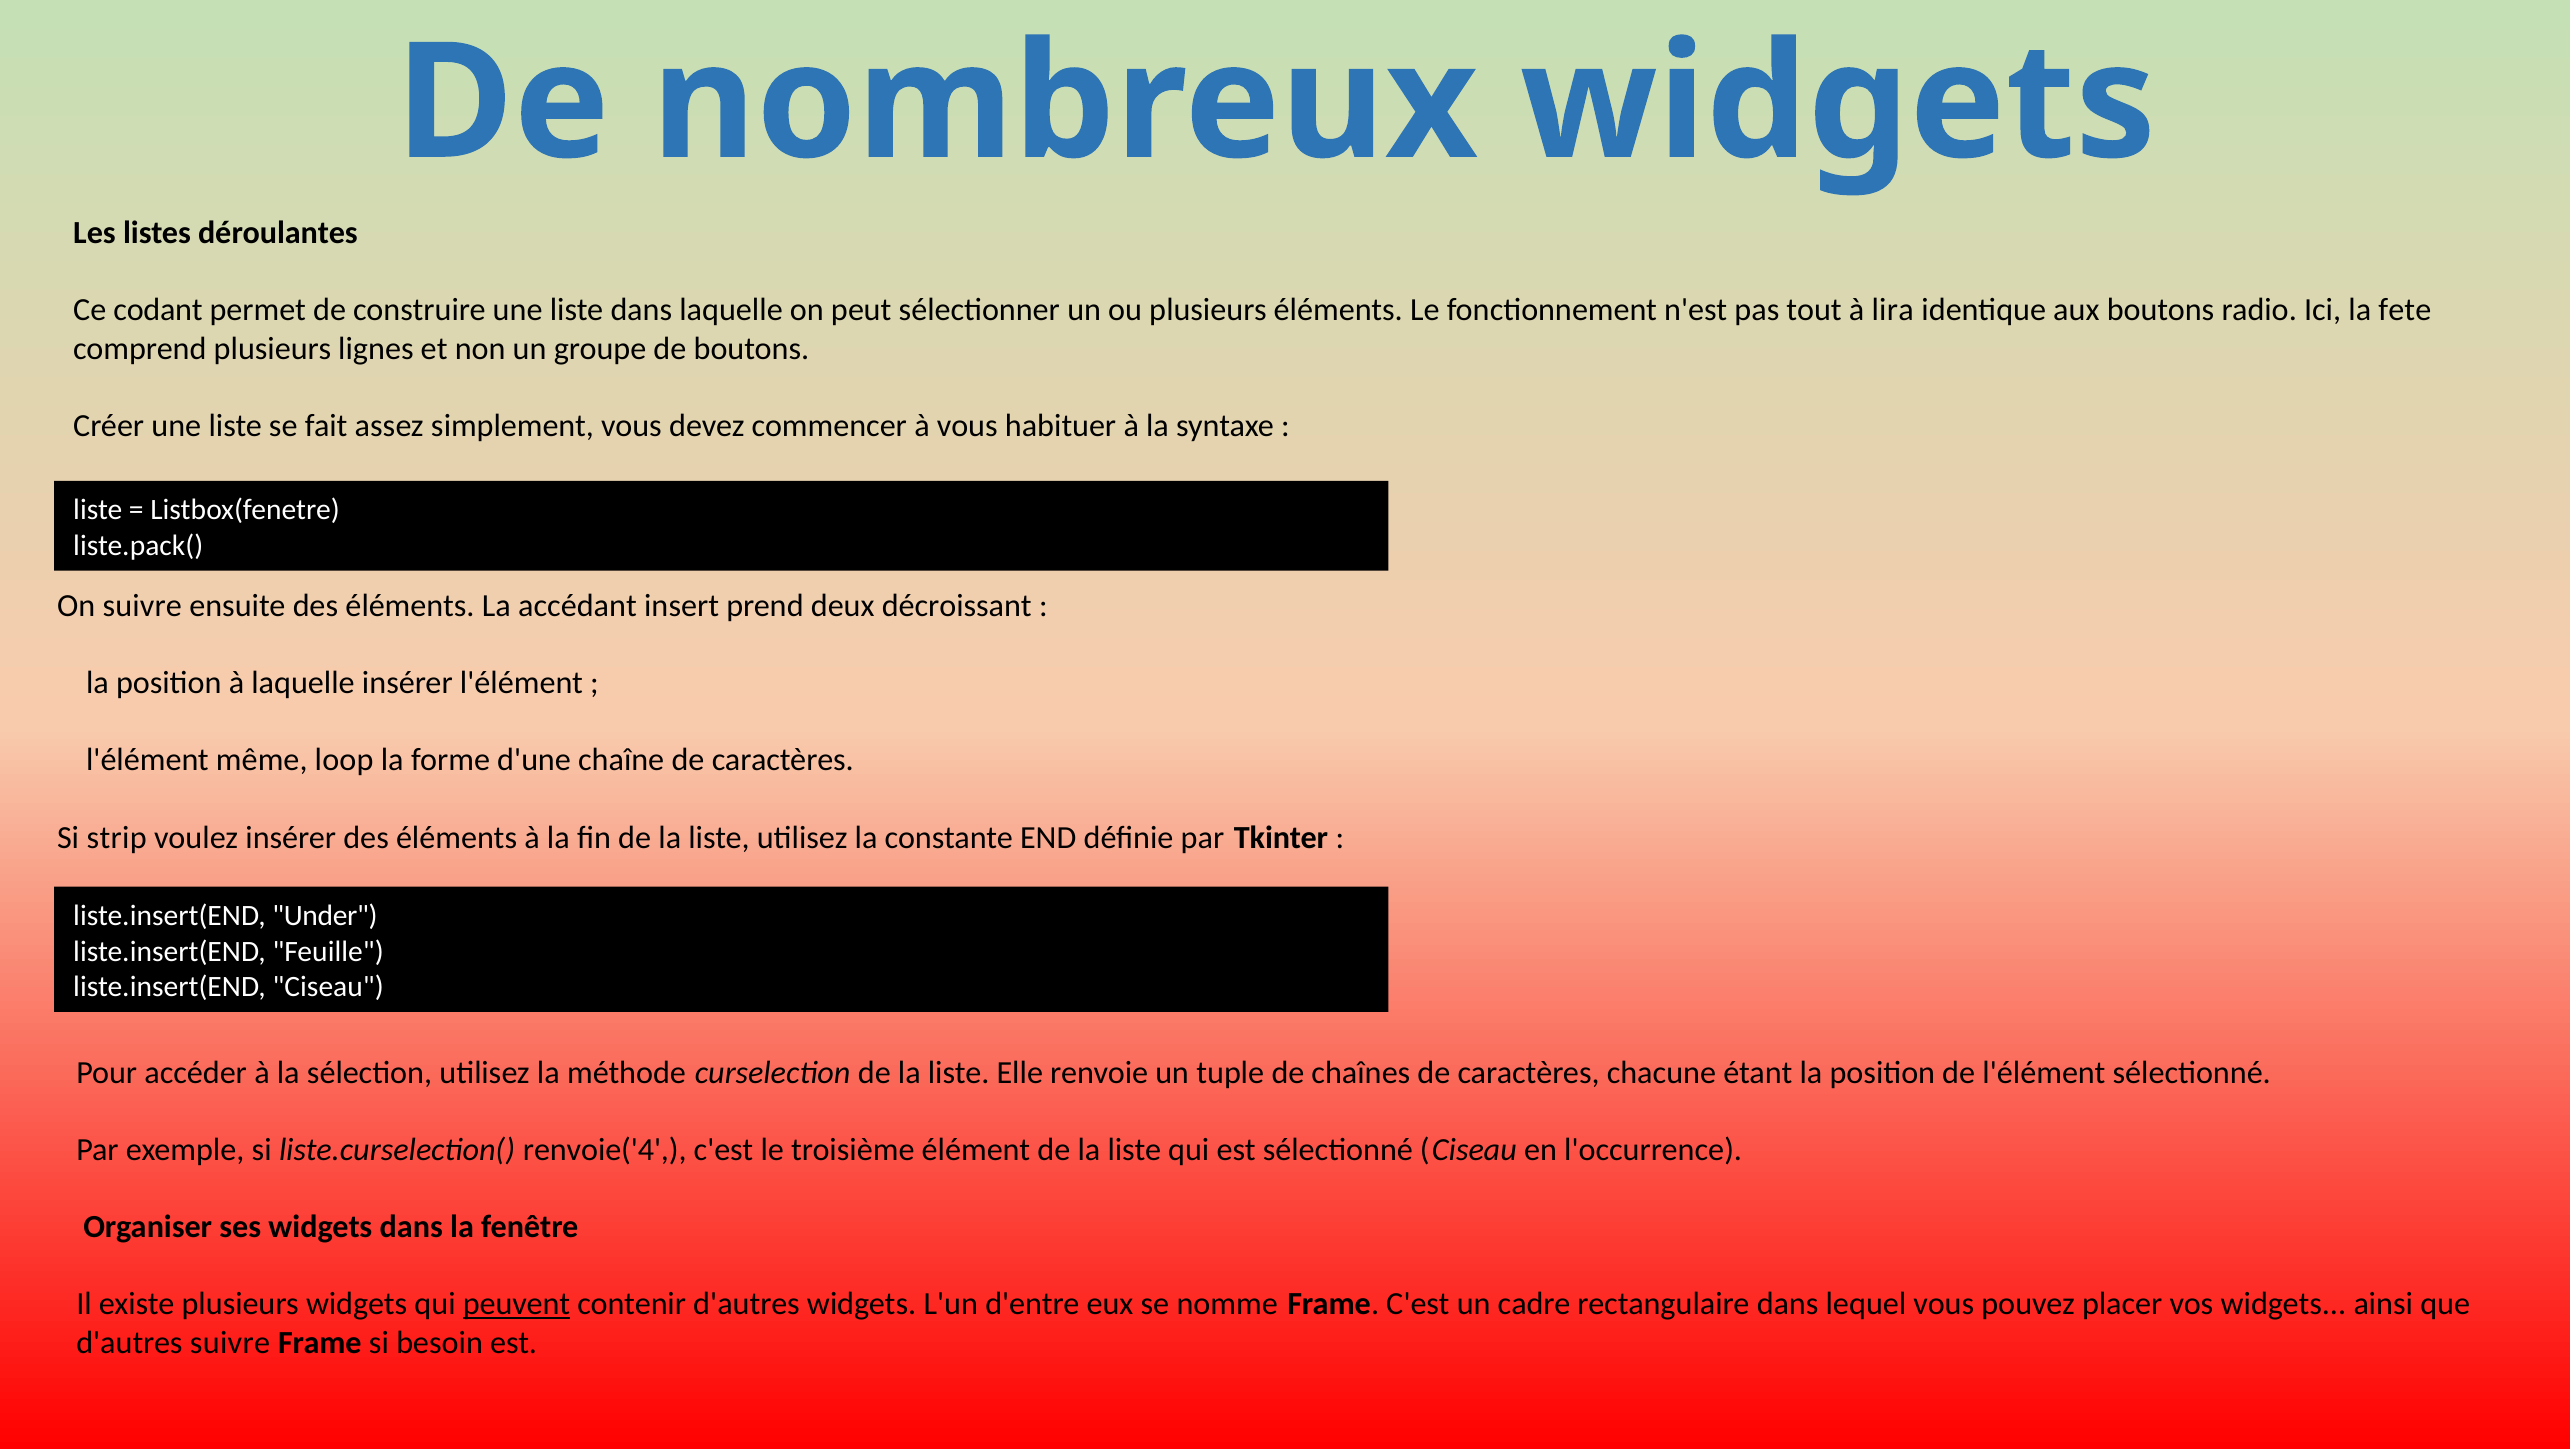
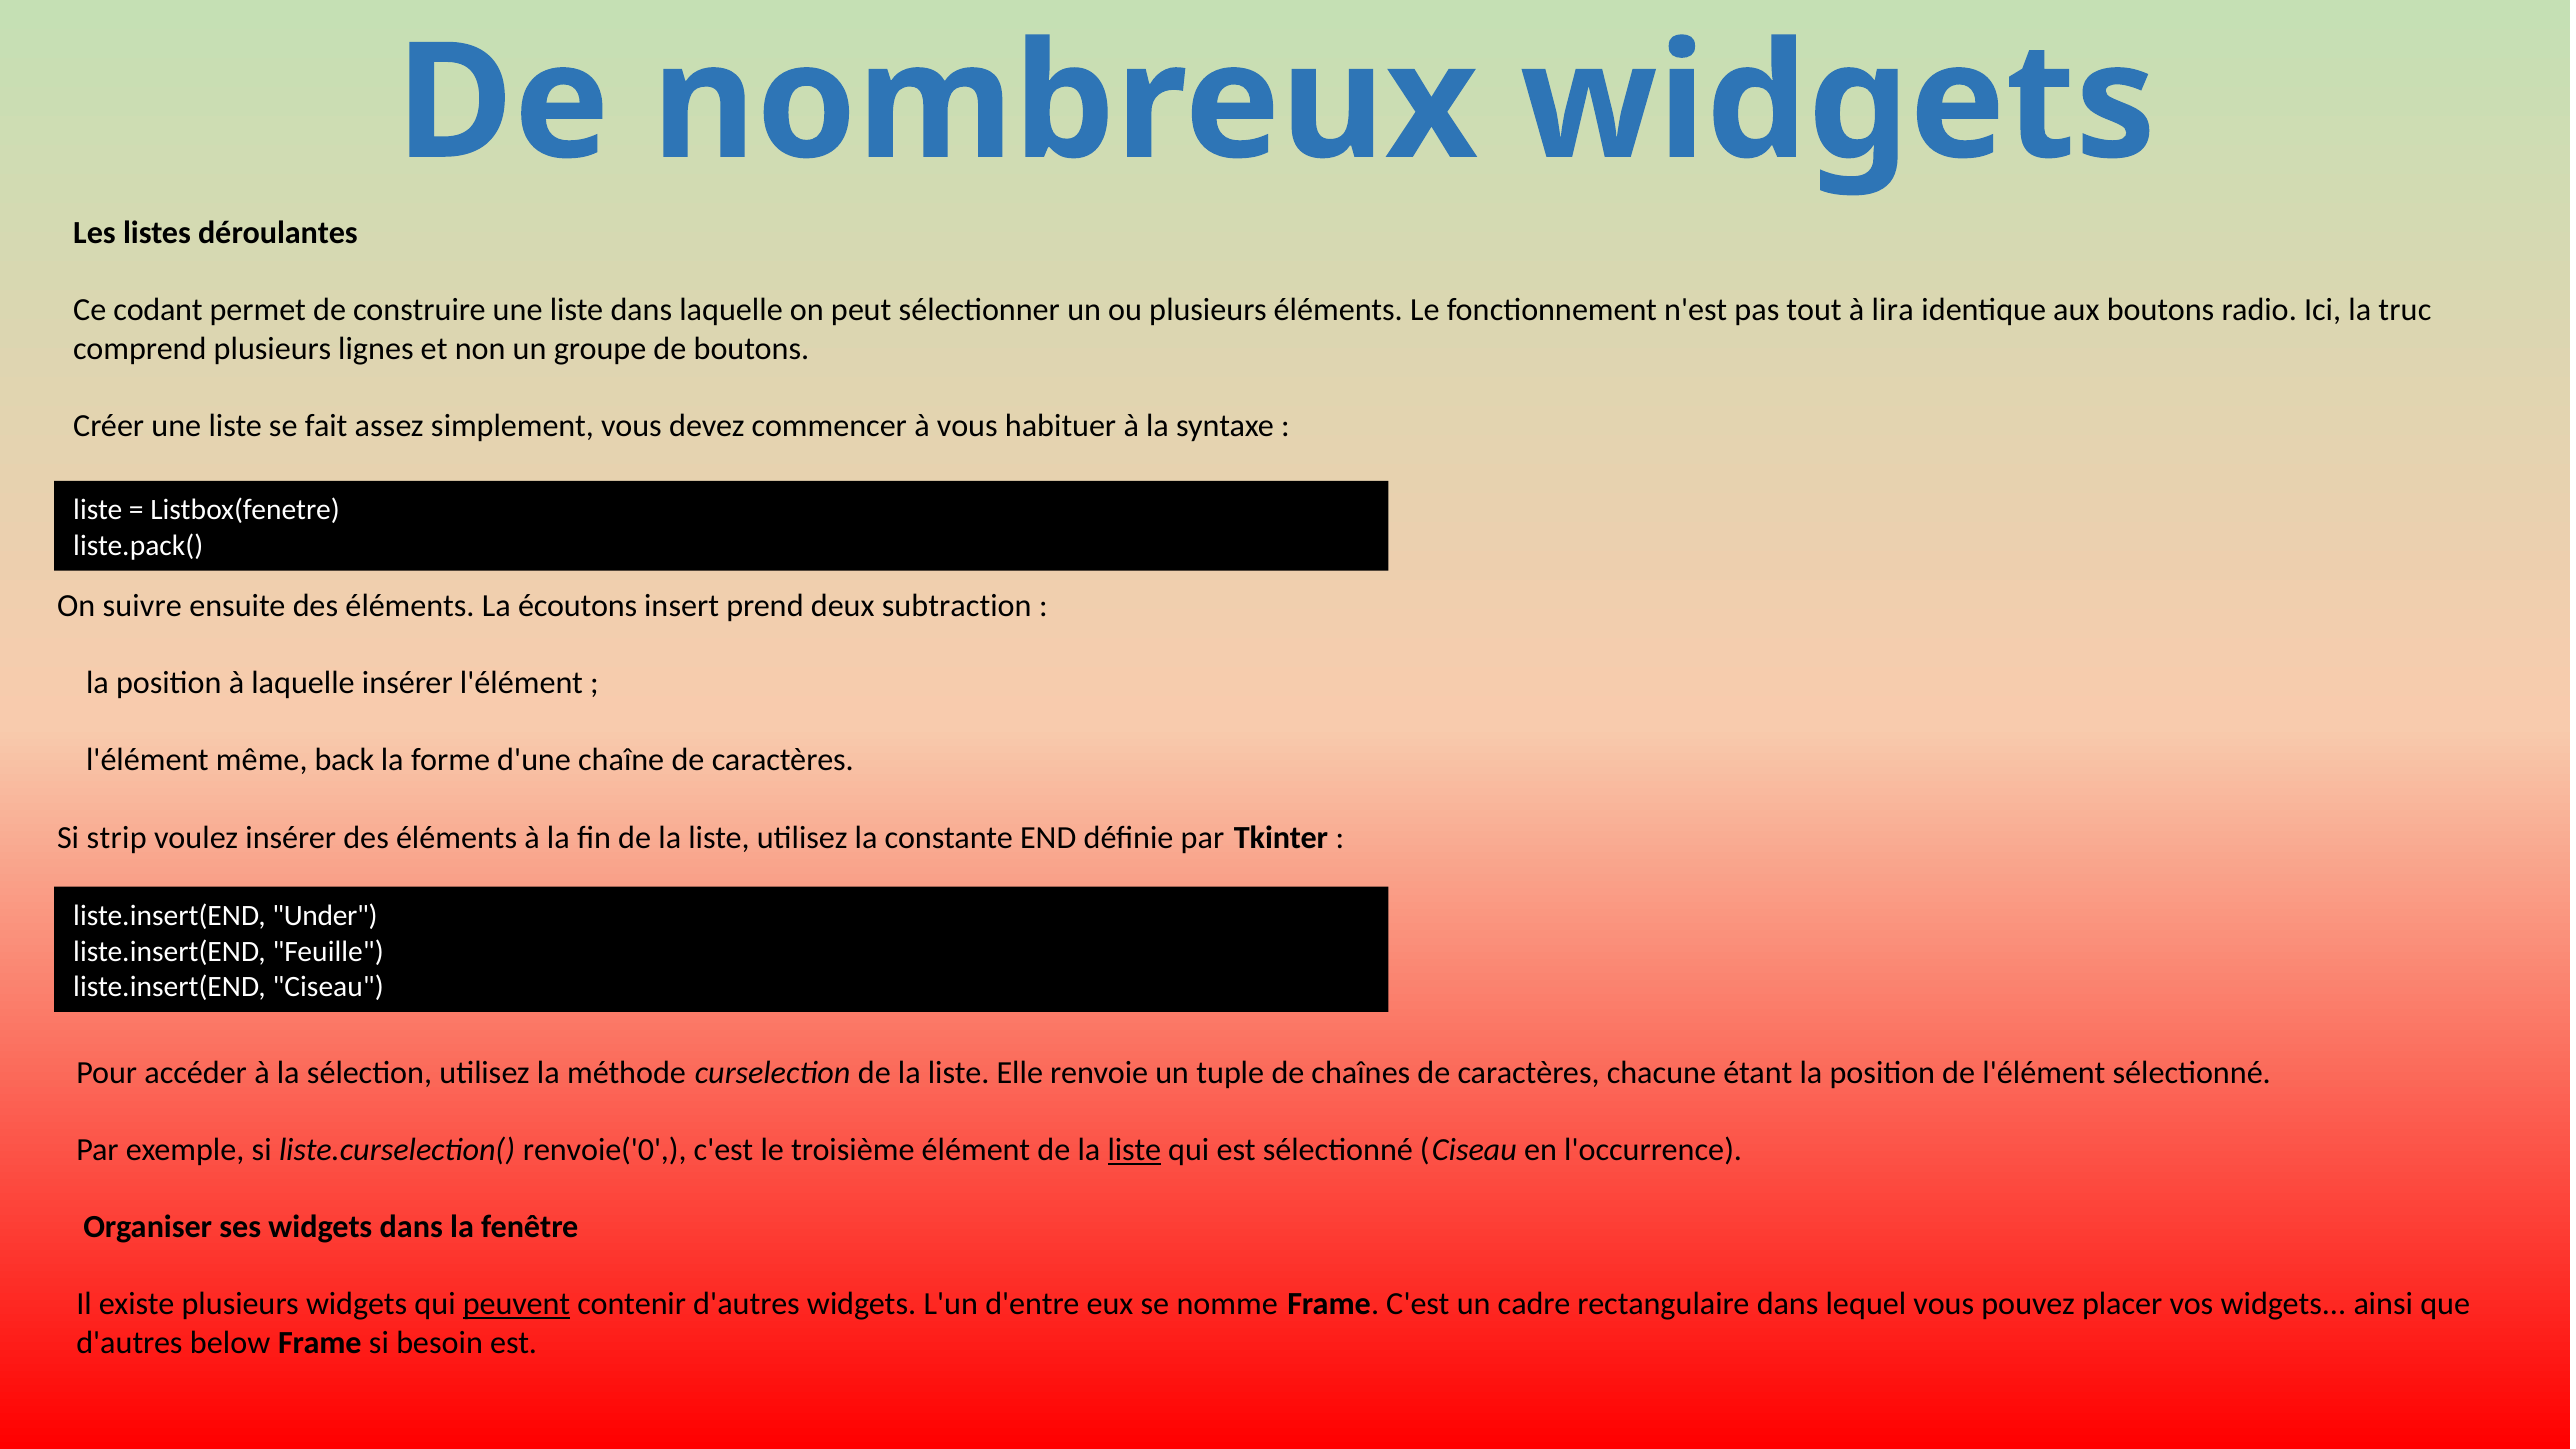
fete: fete -> truc
accédant: accédant -> écoutons
décroissant: décroissant -> subtraction
loop: loop -> back
renvoie('4: renvoie('4 -> renvoie('0
liste at (1134, 1150) underline: none -> present
d'autres suivre: suivre -> below
